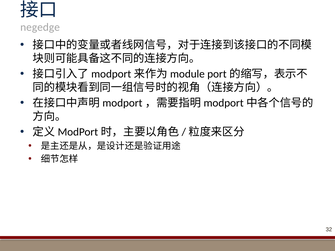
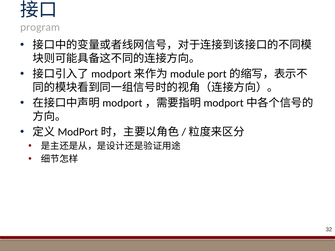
negedge: negedge -> program
